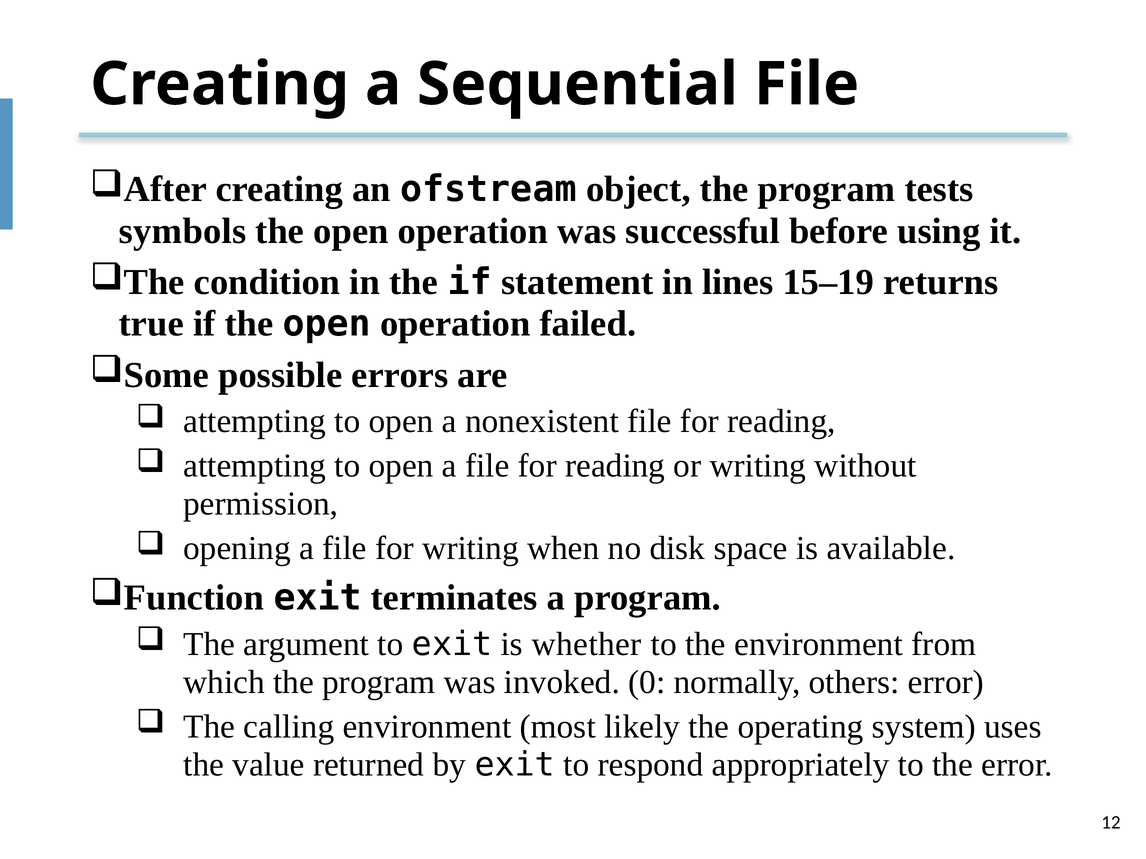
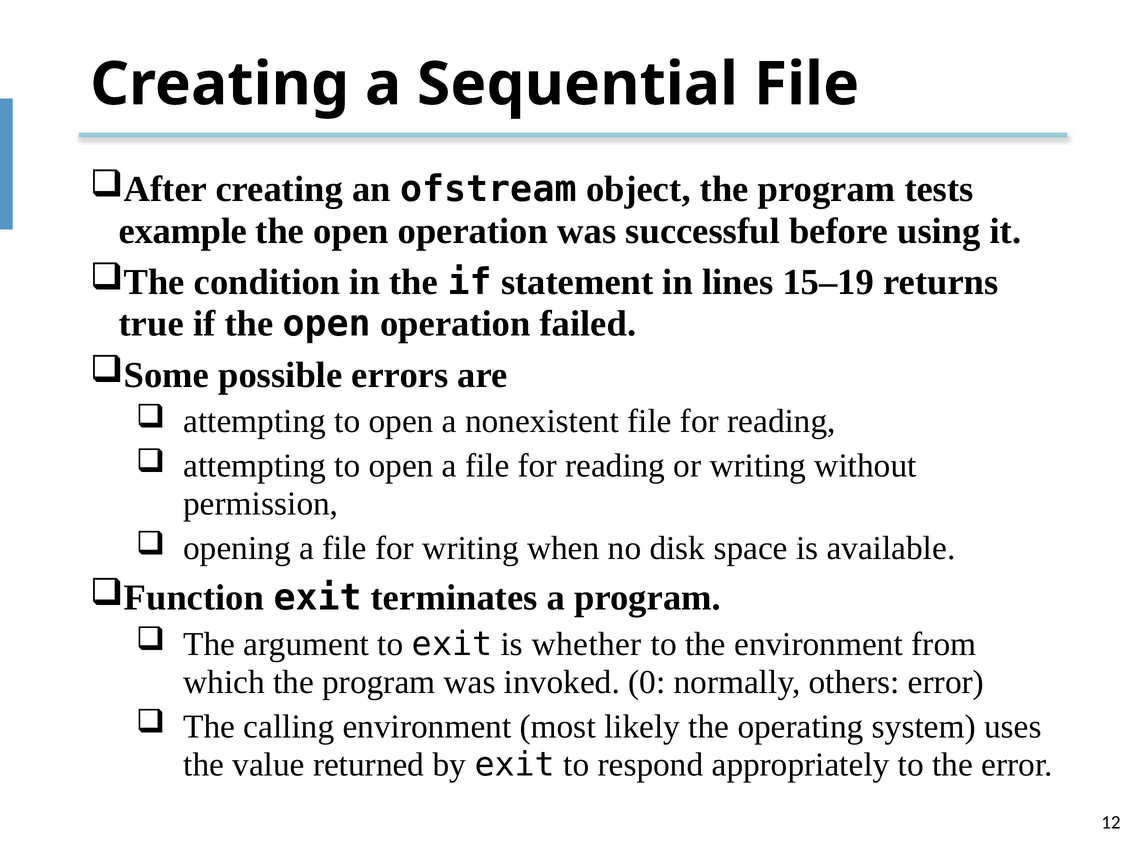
symbols: symbols -> example
